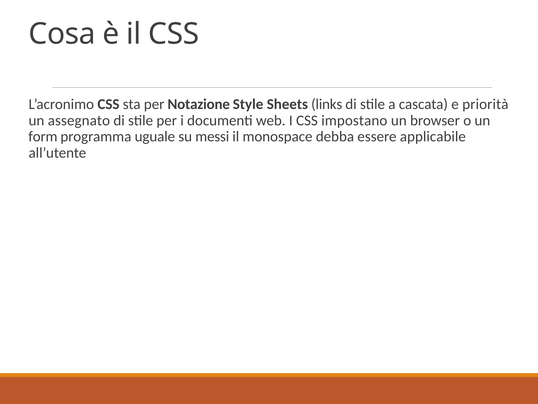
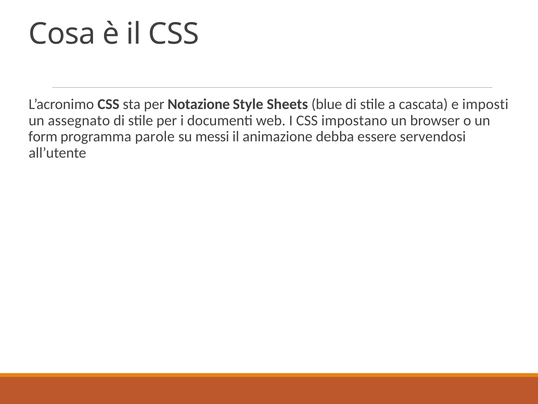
links: links -> blue
priorità: priorità -> imposti
uguale: uguale -> parole
monospace: monospace -> animazione
applicabile: applicabile -> servendosi
